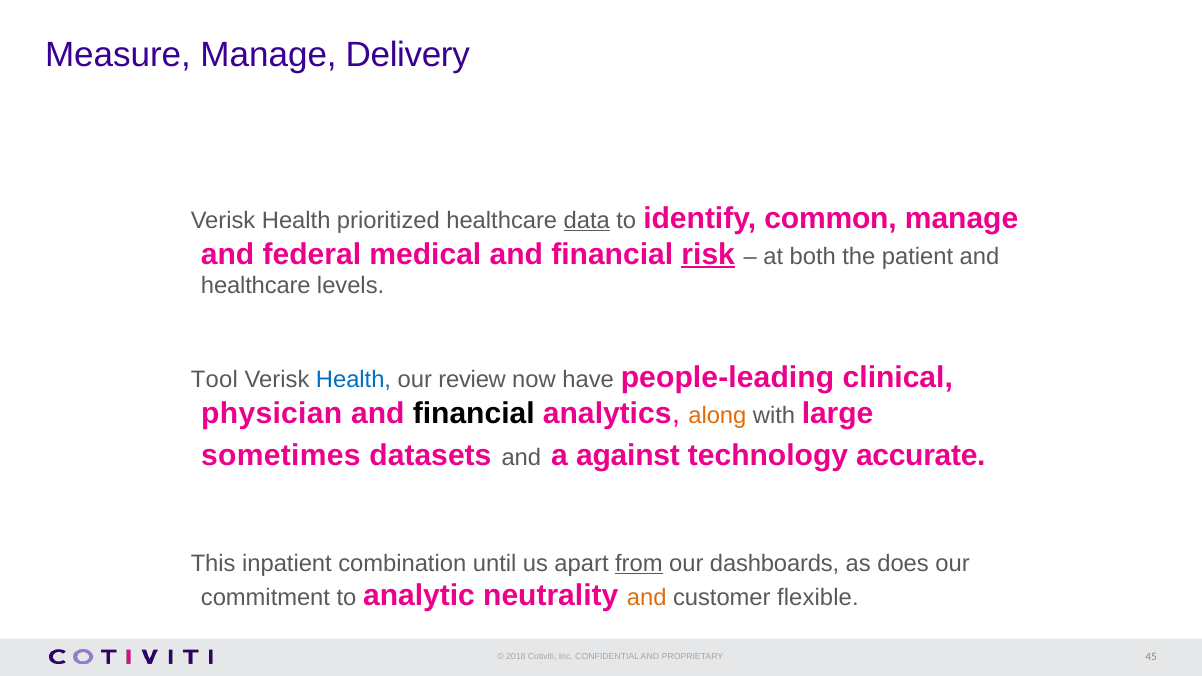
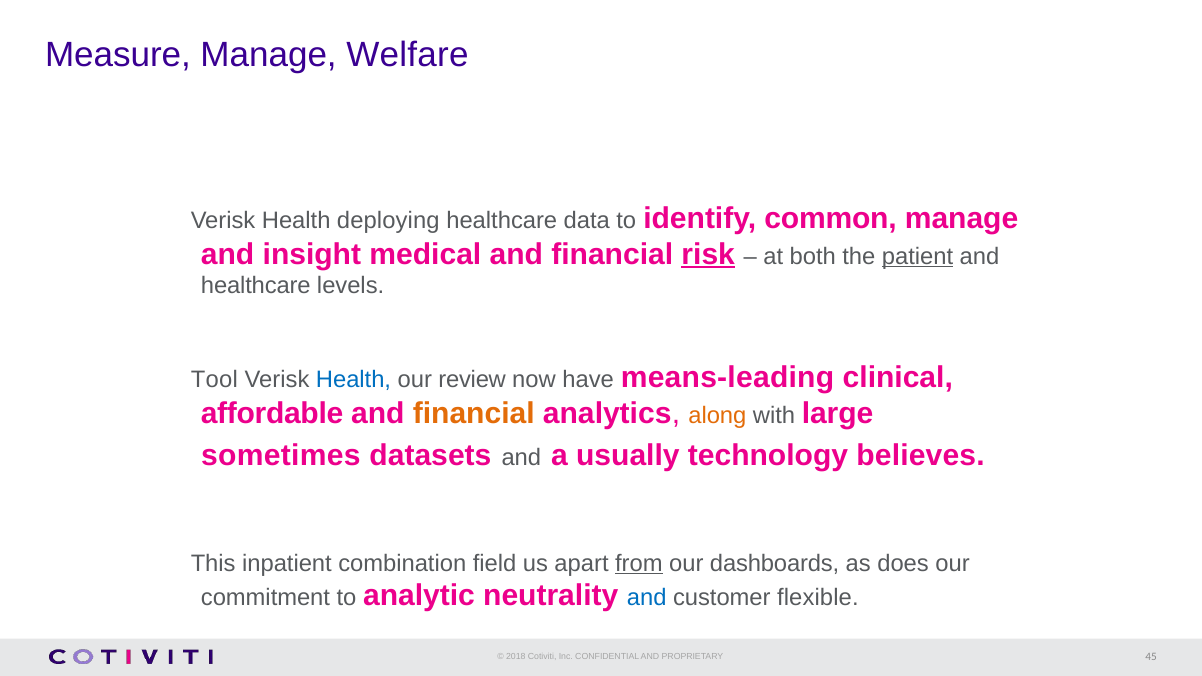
Delivery: Delivery -> Welfare
prioritized: prioritized -> deploying
data underline: present -> none
federal: federal -> insight
patient underline: none -> present
people-leading: people-leading -> means-leading
physician: physician -> affordable
financial at (474, 413) colour: black -> orange
against: against -> usually
accurate: accurate -> believes
until: until -> field
and at (647, 598) colour: orange -> blue
